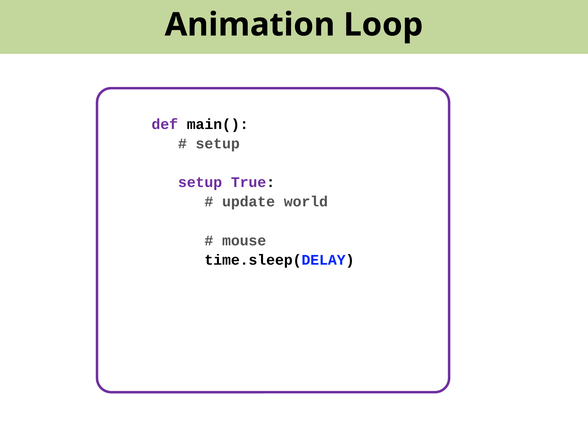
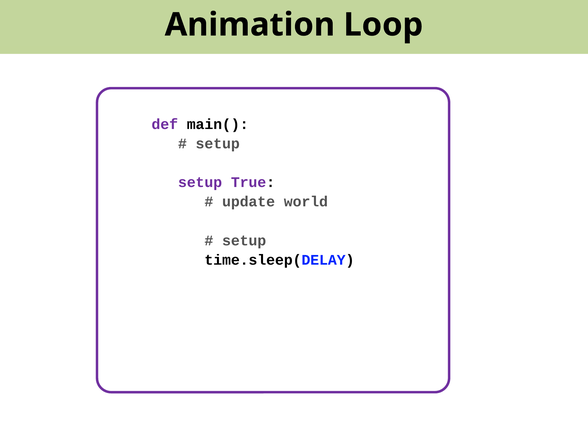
mouse at (244, 241): mouse -> setup
